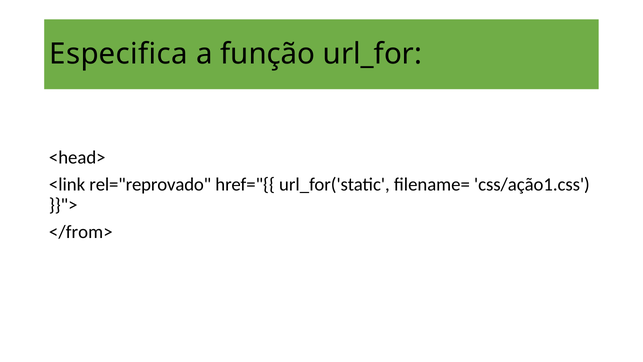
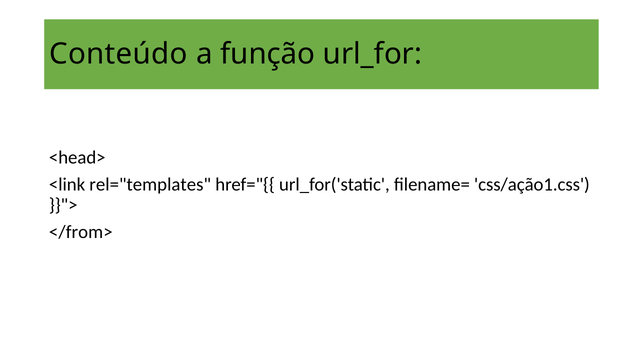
Especifica: Especifica -> Conteúdo
rel="reprovado: rel="reprovado -> rel="templates
